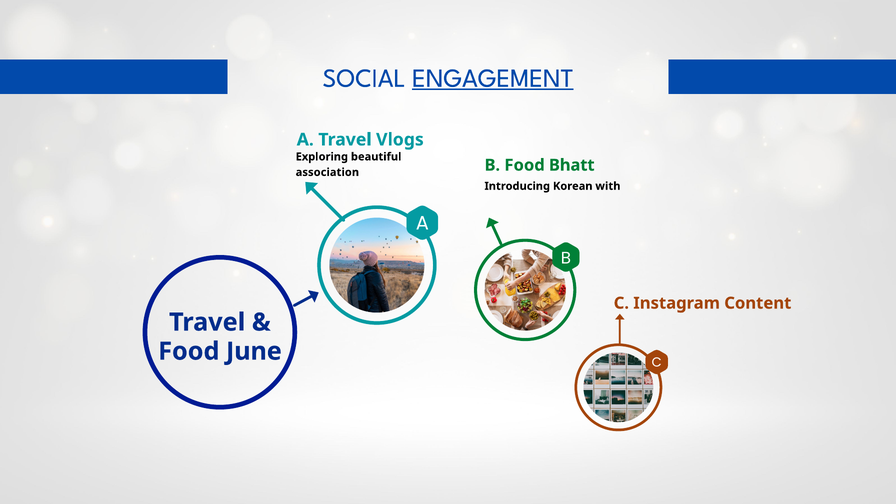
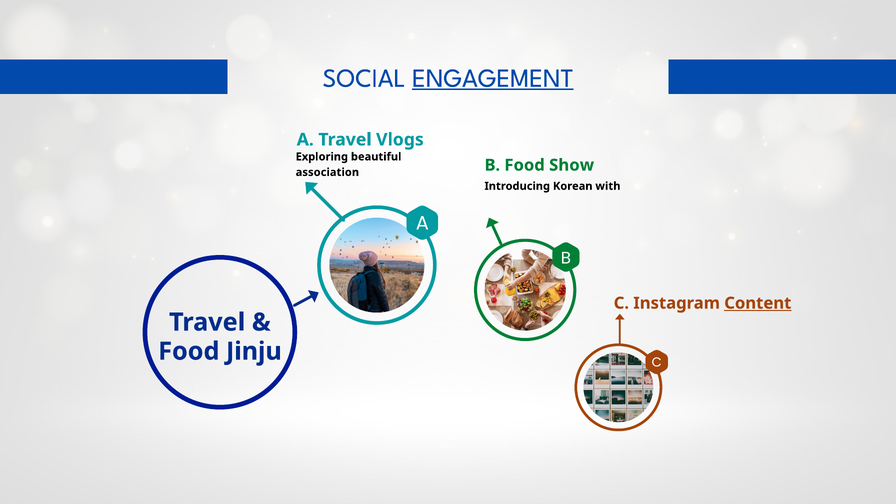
Bhatt: Bhatt -> Show
Content underline: none -> present
June: June -> Jinju
